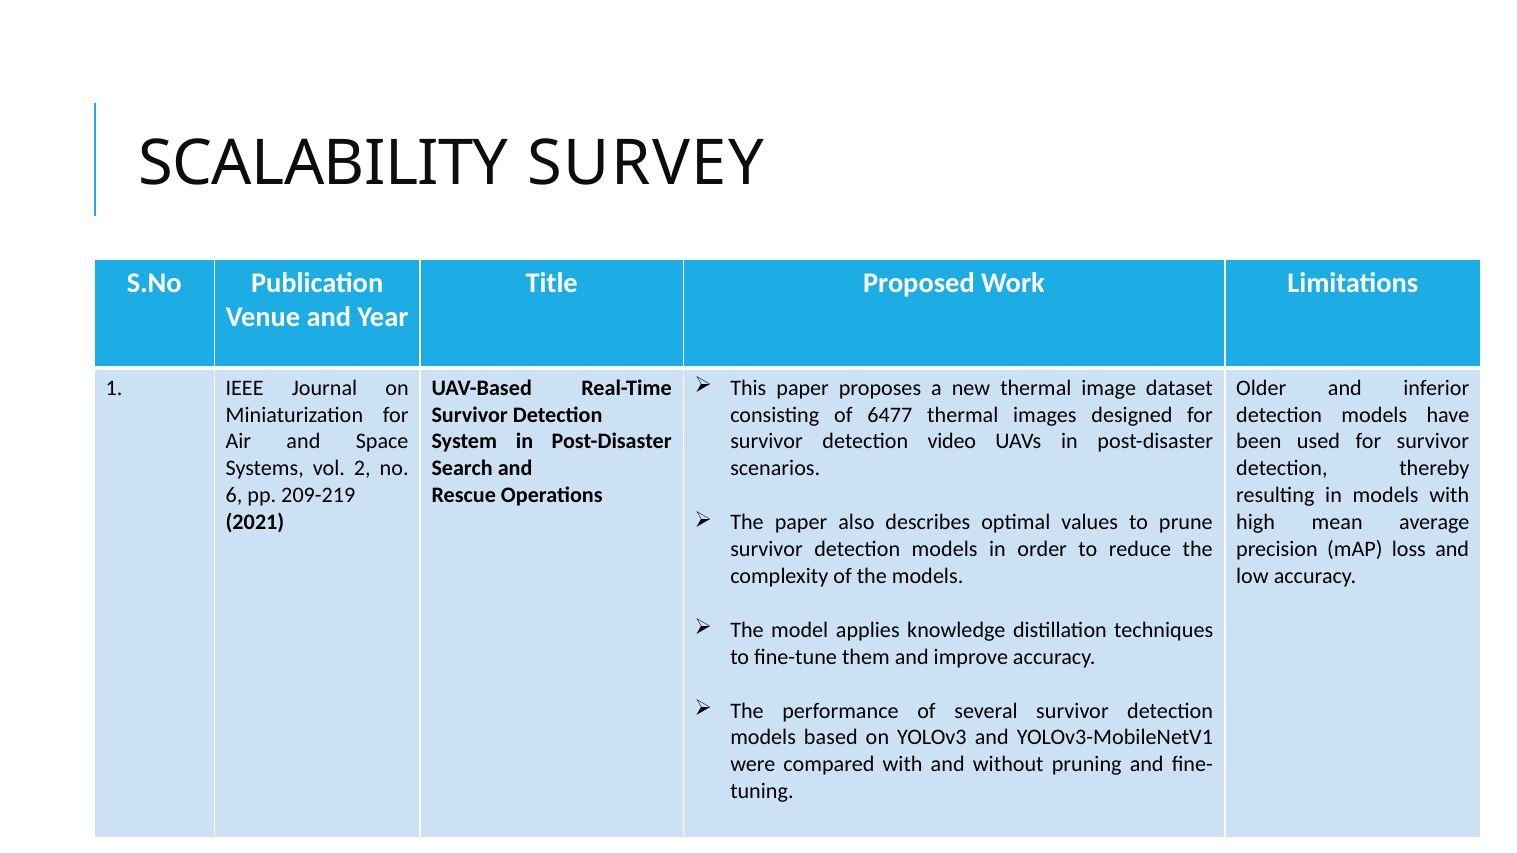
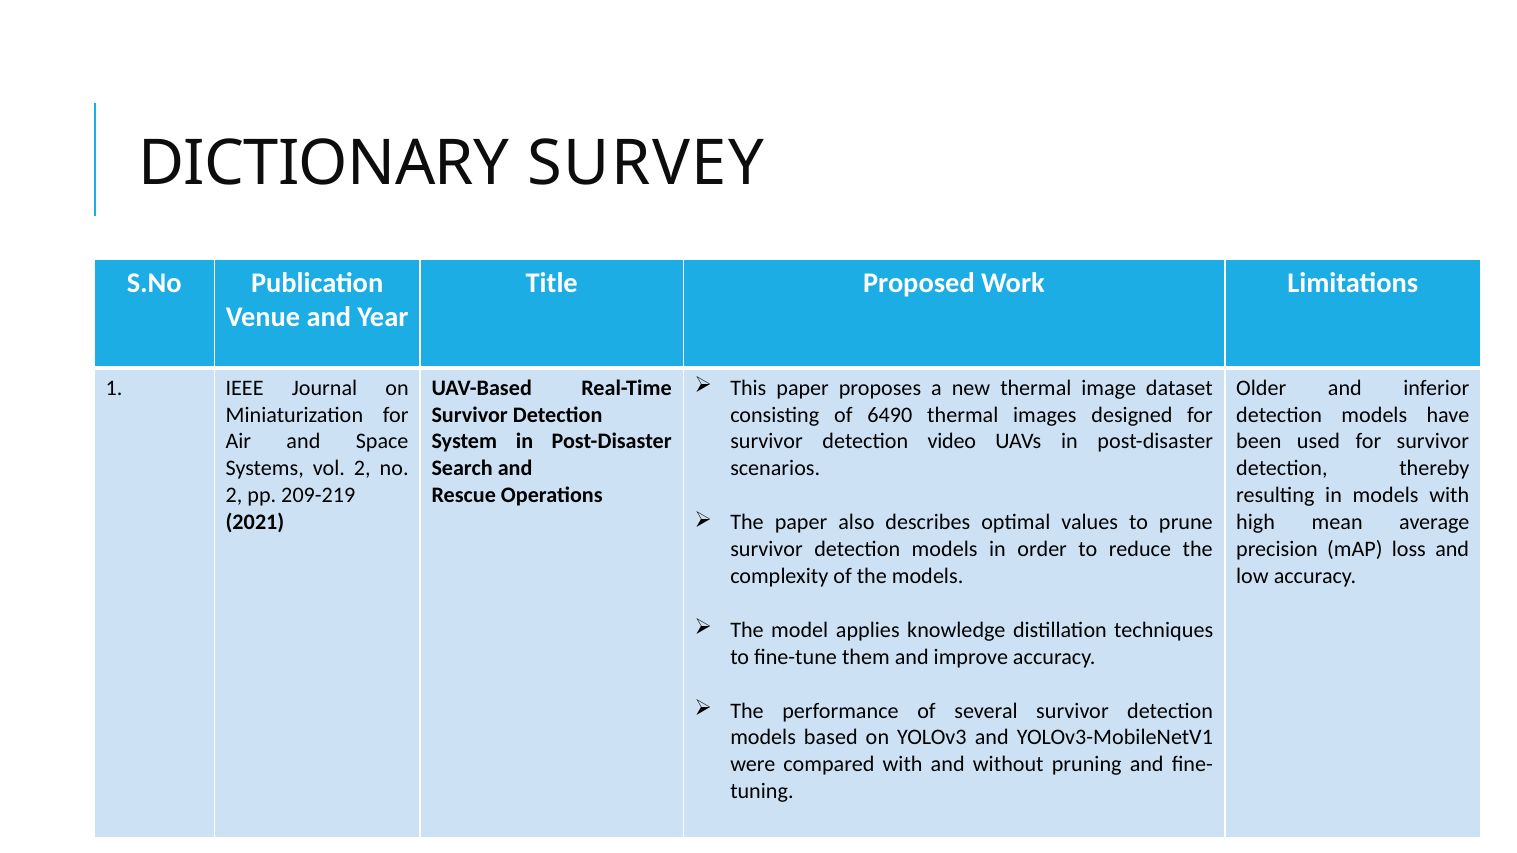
SCALABILITY: SCALABILITY -> DICTIONARY
6477: 6477 -> 6490
6 at (234, 496): 6 -> 2
